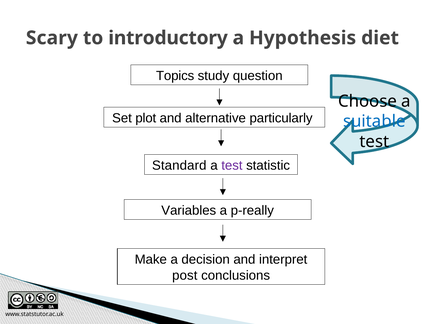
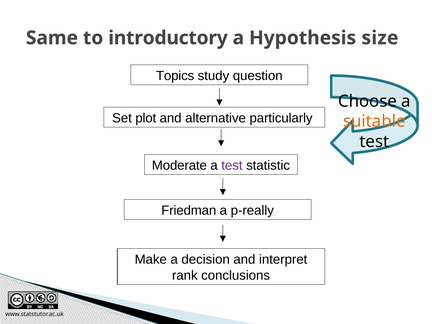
Scary: Scary -> Same
diet: diet -> size
suitable colour: blue -> orange
Standard: Standard -> Moderate
Variables: Variables -> Friedman
post: post -> rank
